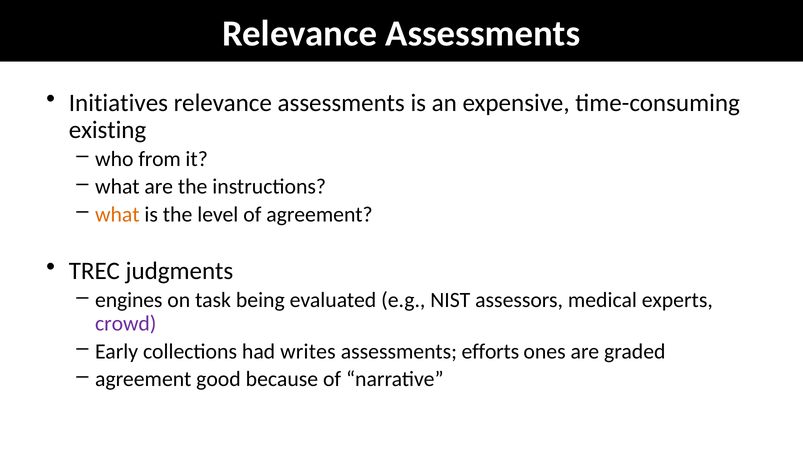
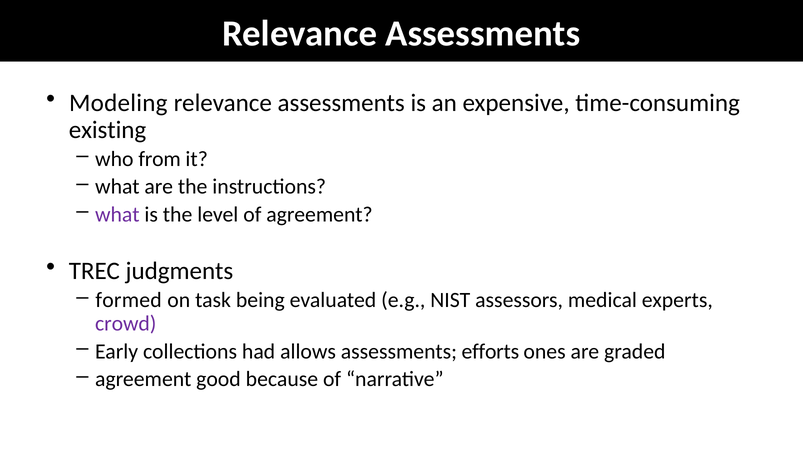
Initiatives: Initiatives -> Modeling
what at (117, 214) colour: orange -> purple
engines: engines -> formed
writes: writes -> allows
